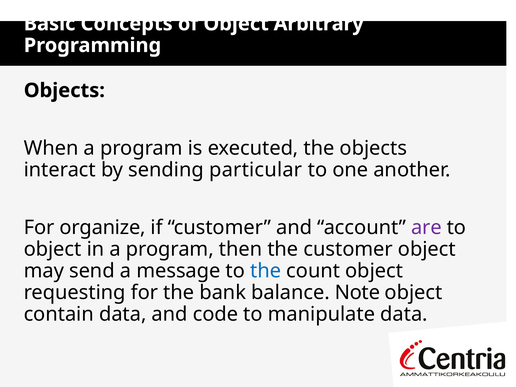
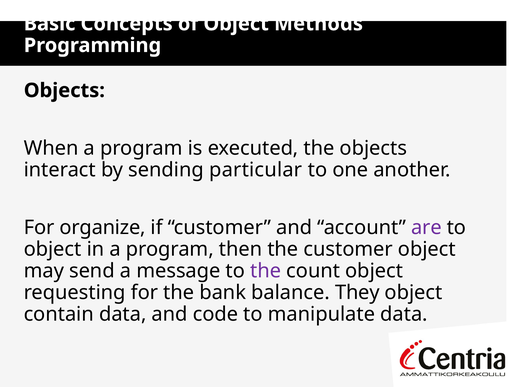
Arbitrary: Arbitrary -> Methods
the at (266, 271) colour: blue -> purple
Note: Note -> They
